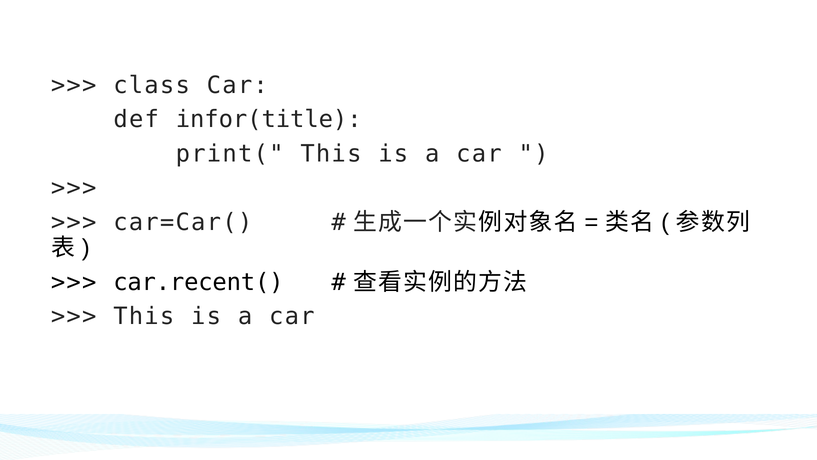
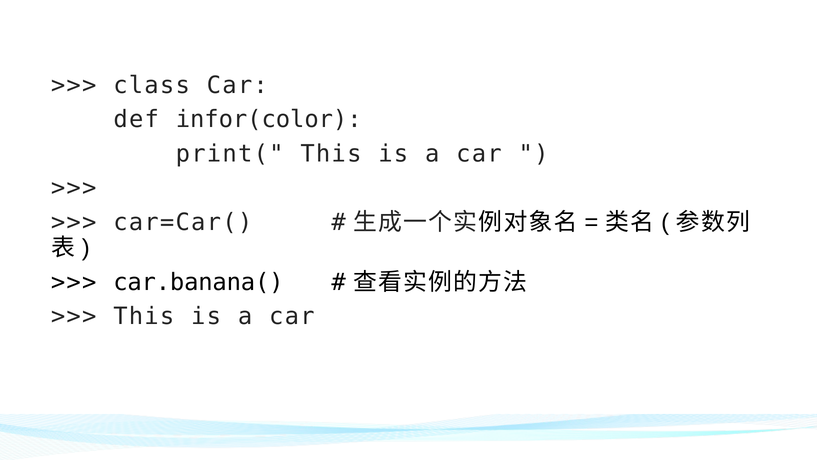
infor(title: infor(title -> infor(color
car.recent(: car.recent( -> car.banana(
